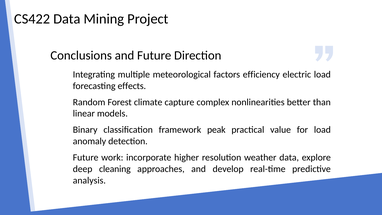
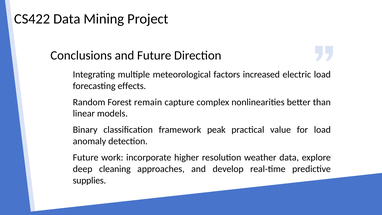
efficiency: efficiency -> increased
climate: climate -> remain
analysis: analysis -> supplies
